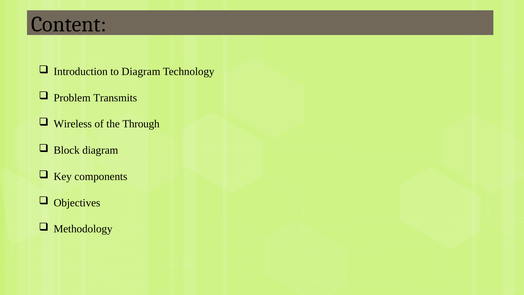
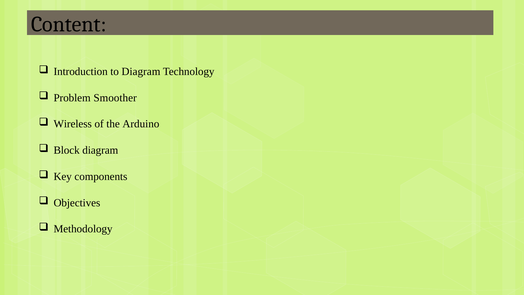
Transmits: Transmits -> Smoother
Through: Through -> Arduino
